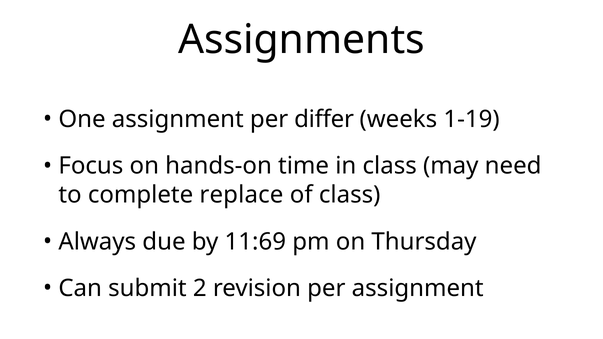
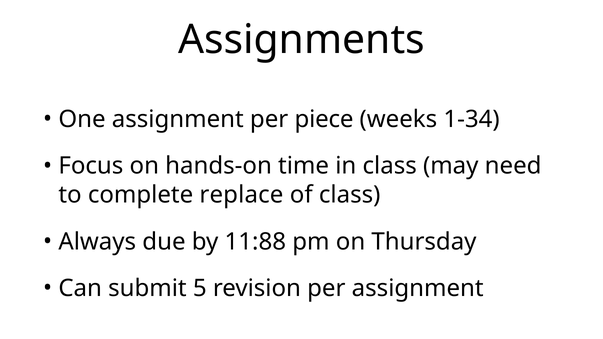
differ: differ -> piece
1-19: 1-19 -> 1-34
11:69: 11:69 -> 11:88
2: 2 -> 5
